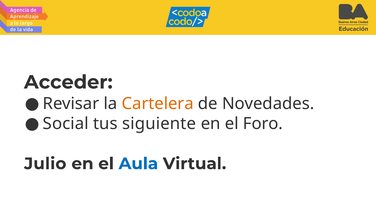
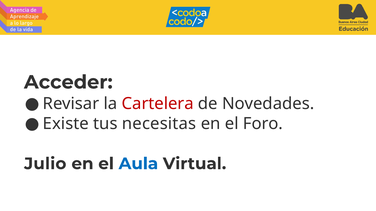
Cartelera colour: orange -> red
Social: Social -> Existe
siguiente: siguiente -> necesitas
